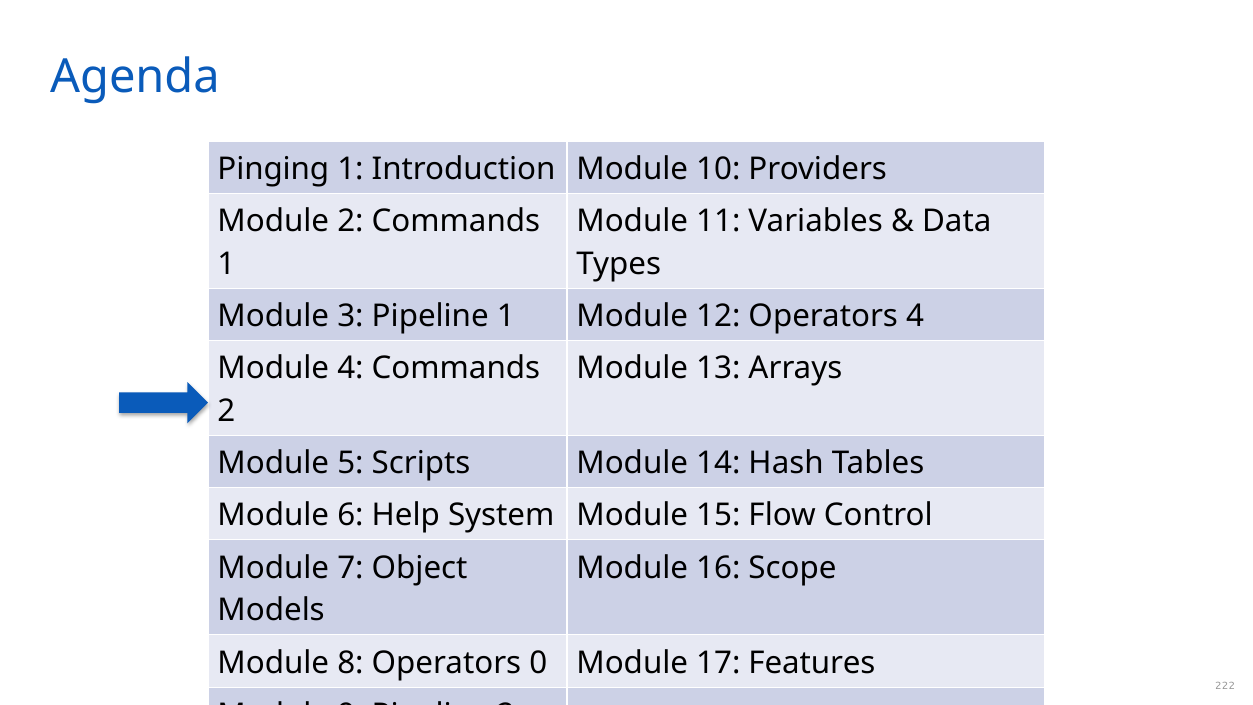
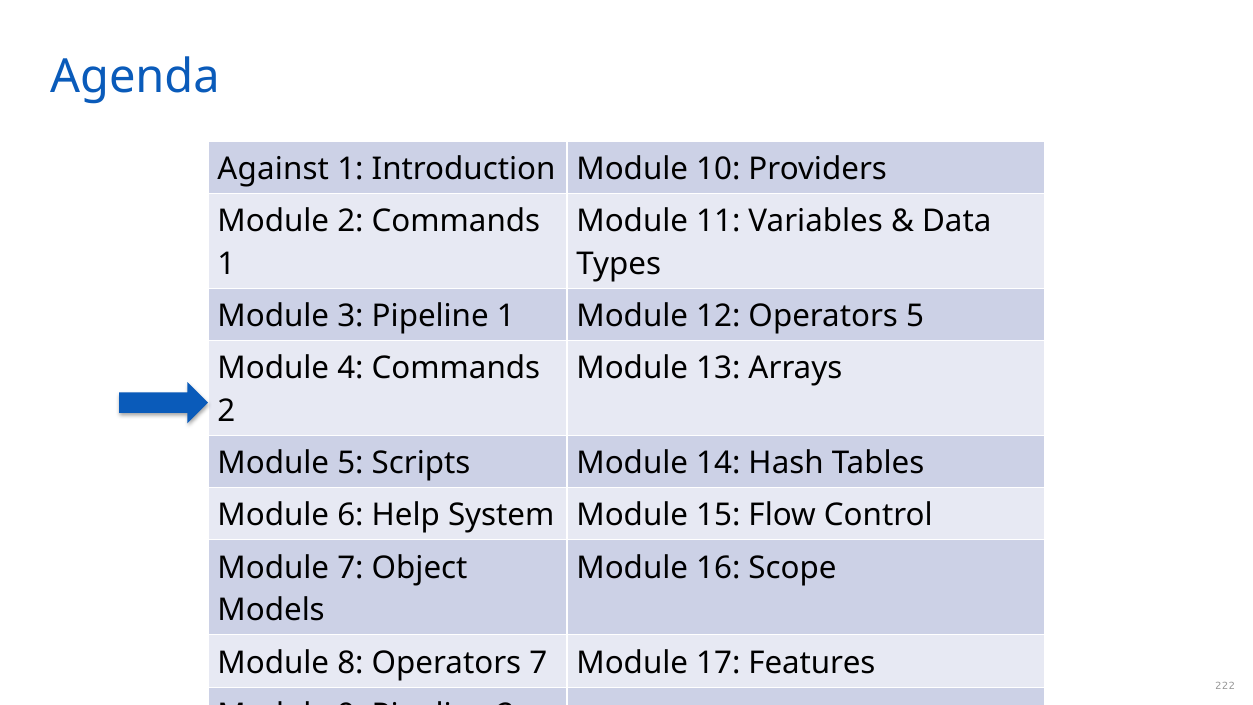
Pinging: Pinging -> Against
Operators 4: 4 -> 5
Operators 0: 0 -> 7
